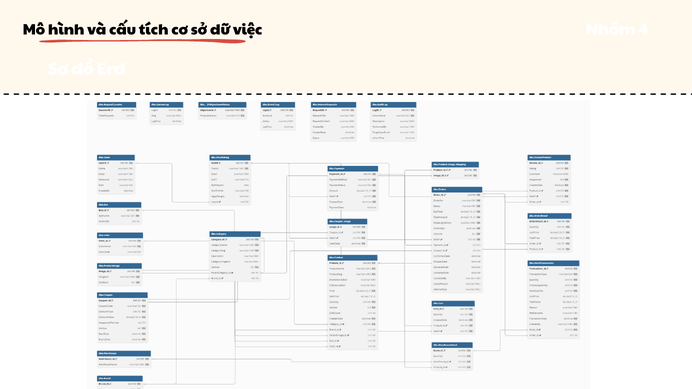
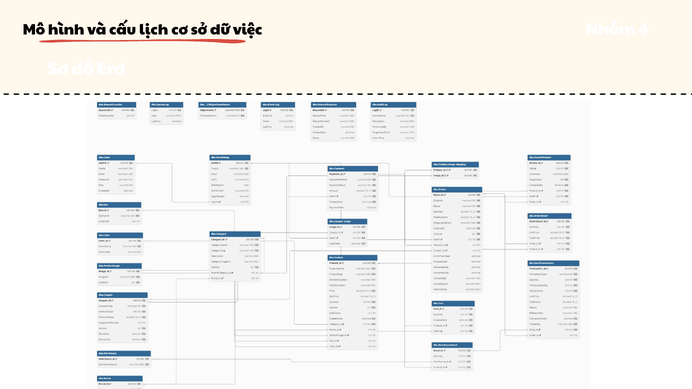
tích: tích -> lịch
